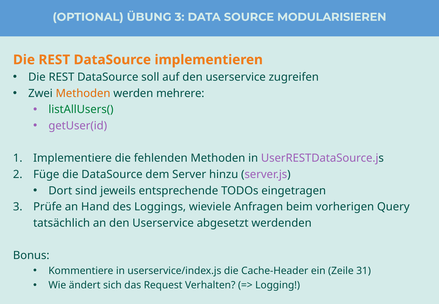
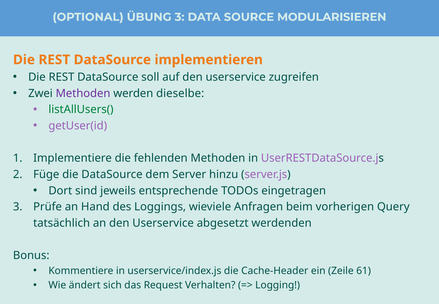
Methoden at (83, 93) colour: orange -> purple
mehrere: mehrere -> dieselbe
31: 31 -> 61
